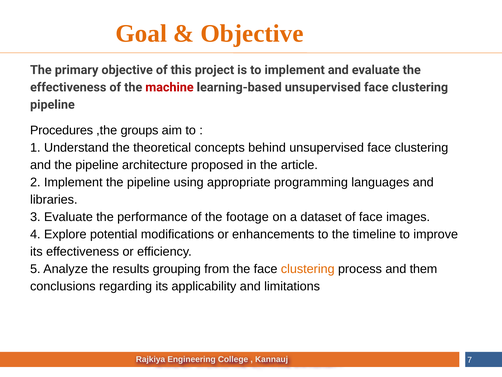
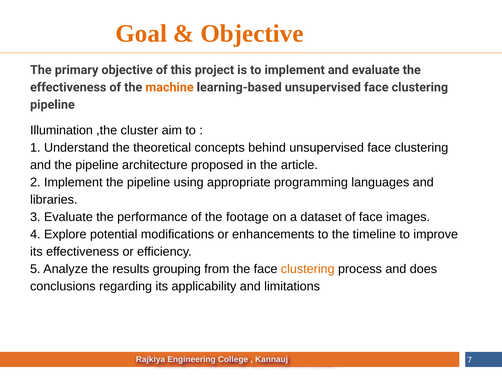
machine colour: red -> orange
Procedures: Procedures -> Illumination
groups: groups -> cluster
them: them -> does
